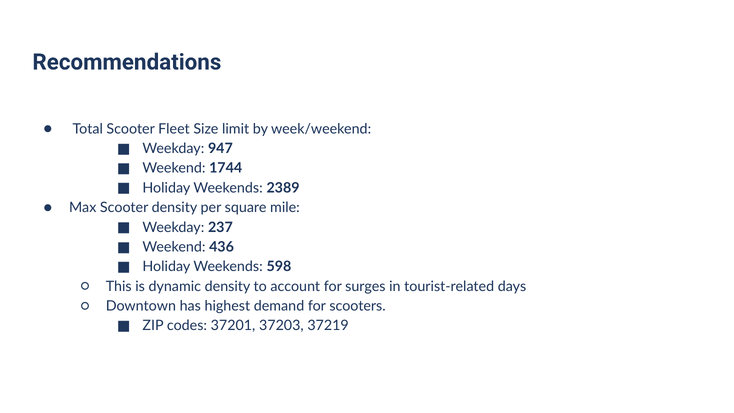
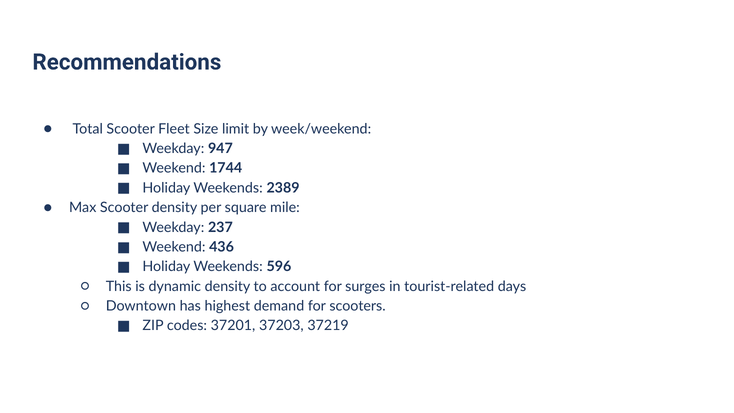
598: 598 -> 596
